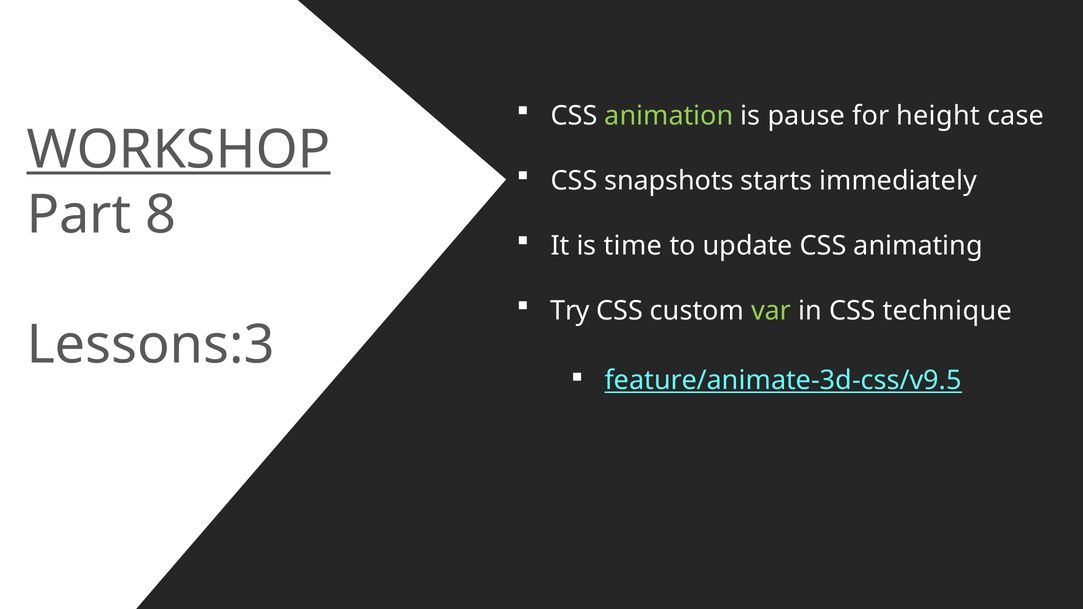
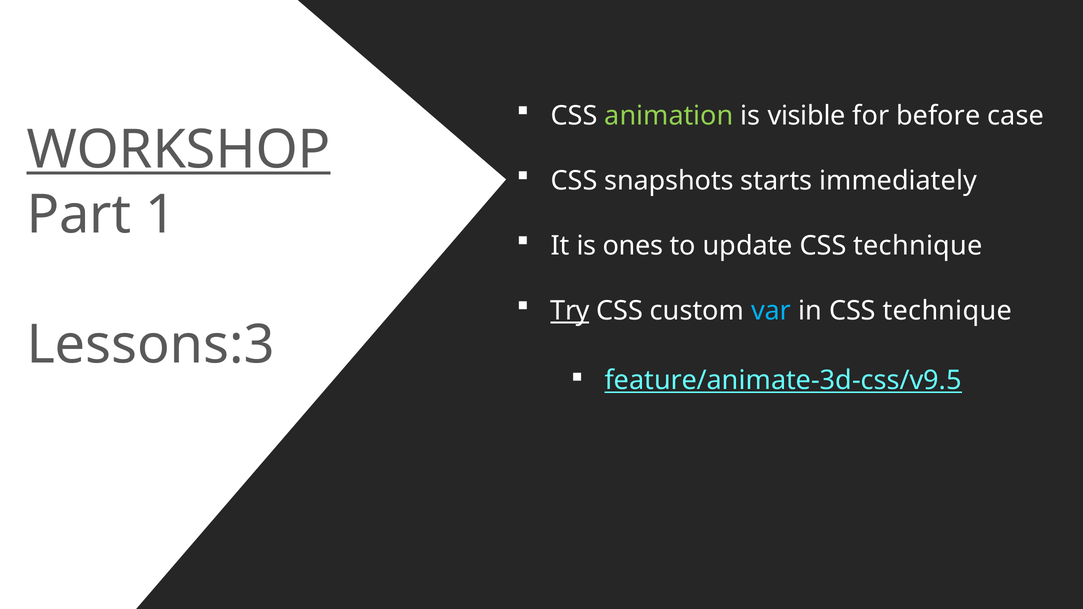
pause: pause -> visible
height: height -> before
8: 8 -> 1
time: time -> ones
animating at (918, 246): animating -> technique
Try underline: none -> present
var colour: light green -> light blue
